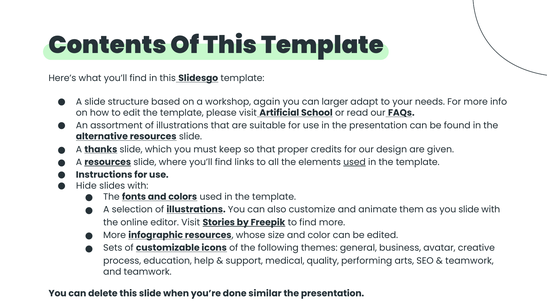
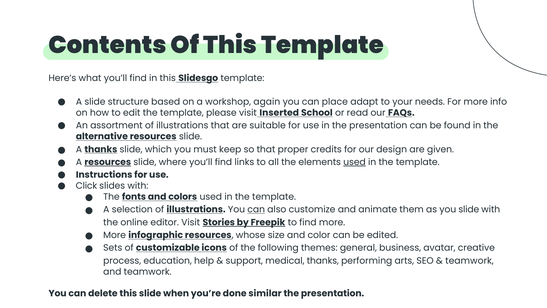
larger: larger -> place
Artificial: Artificial -> Inserted
Hide: Hide -> Click
can at (256, 209) underline: none -> present
medical quality: quality -> thanks
